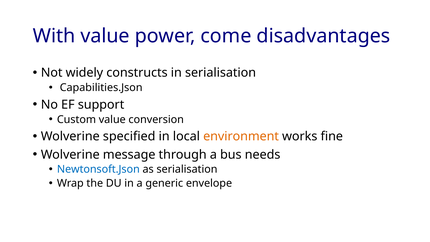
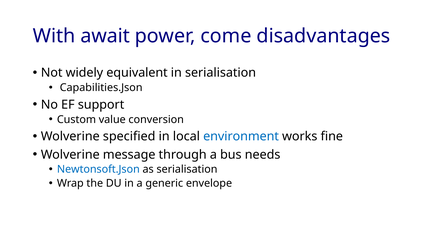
With value: value -> await
constructs: constructs -> equivalent
environment colour: orange -> blue
